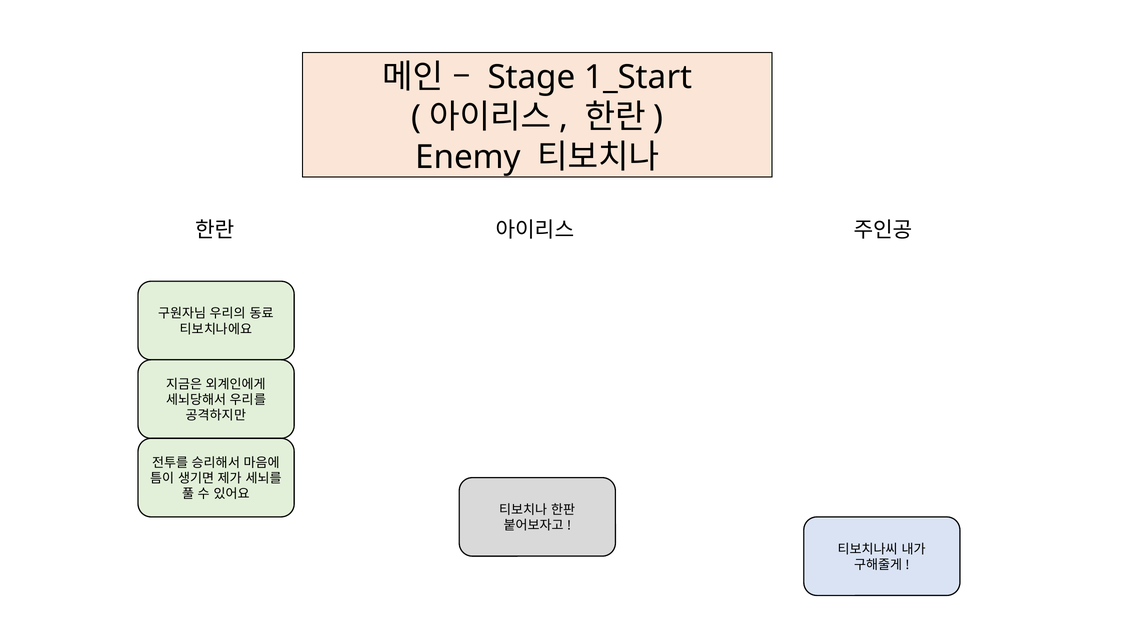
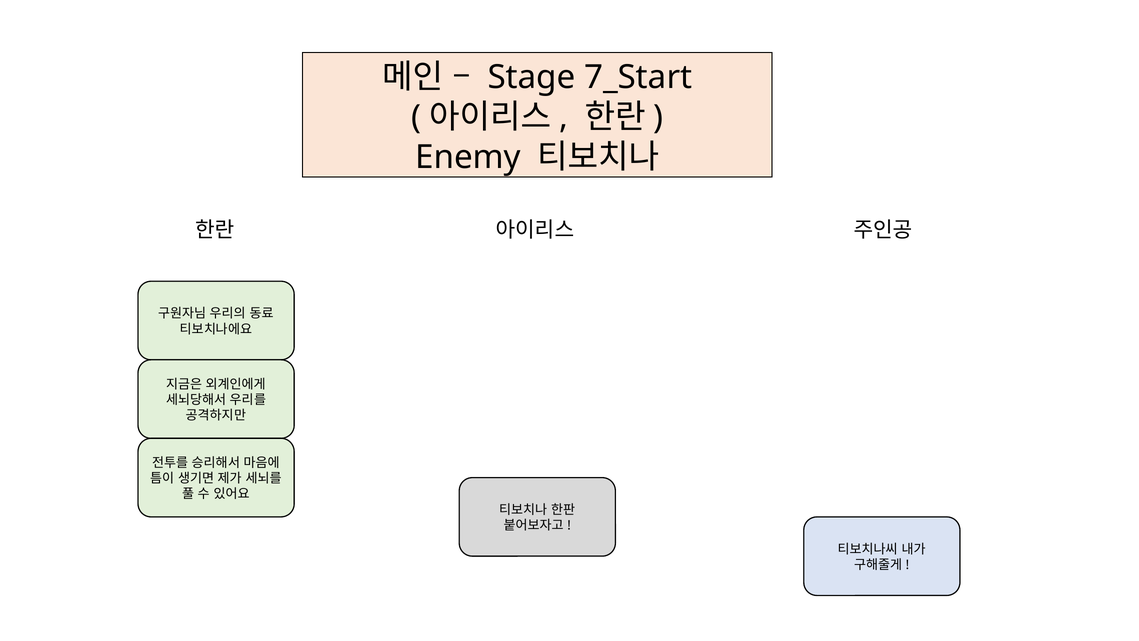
1_Start: 1_Start -> 7_Start
